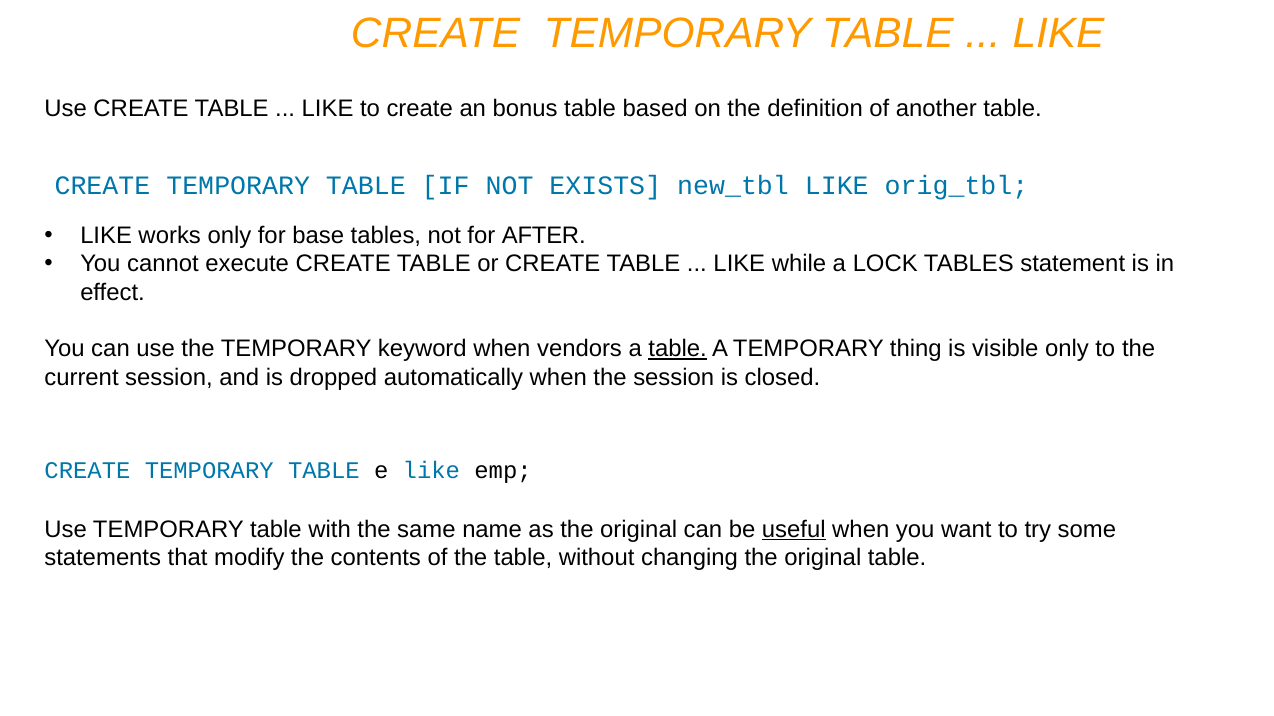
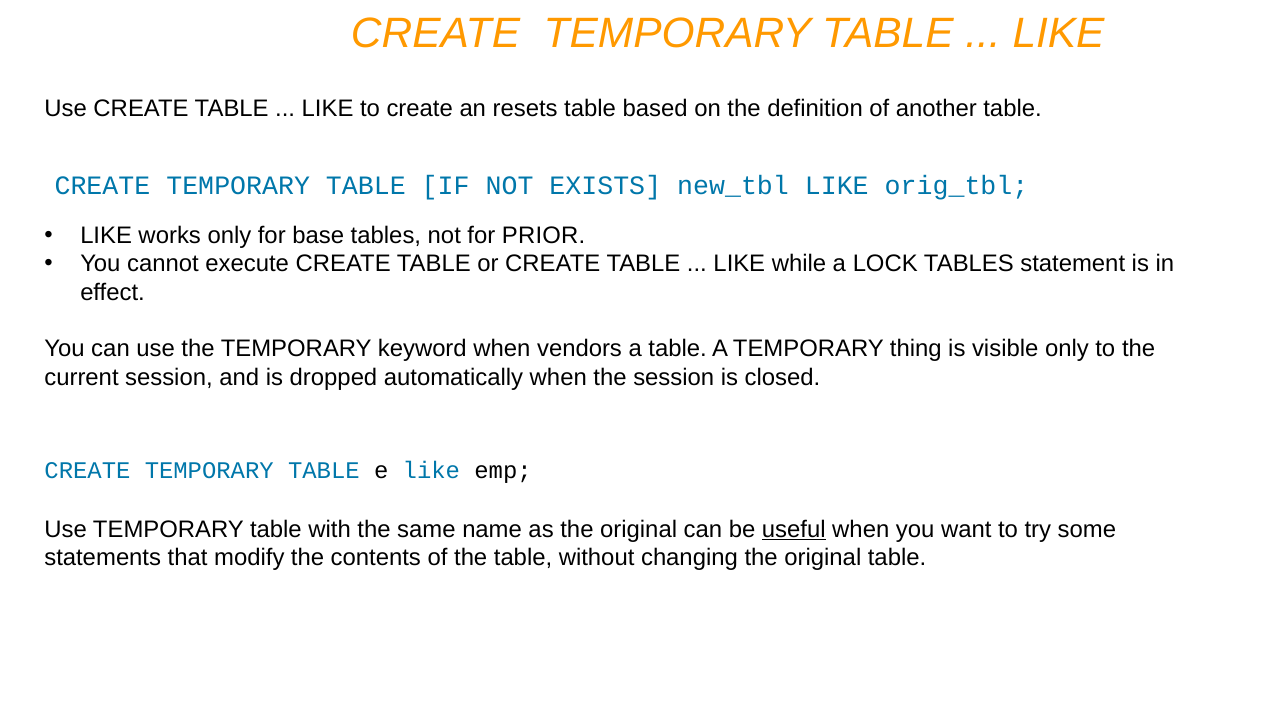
bonus: bonus -> resets
AFTER: AFTER -> PRIOR
table at (678, 349) underline: present -> none
